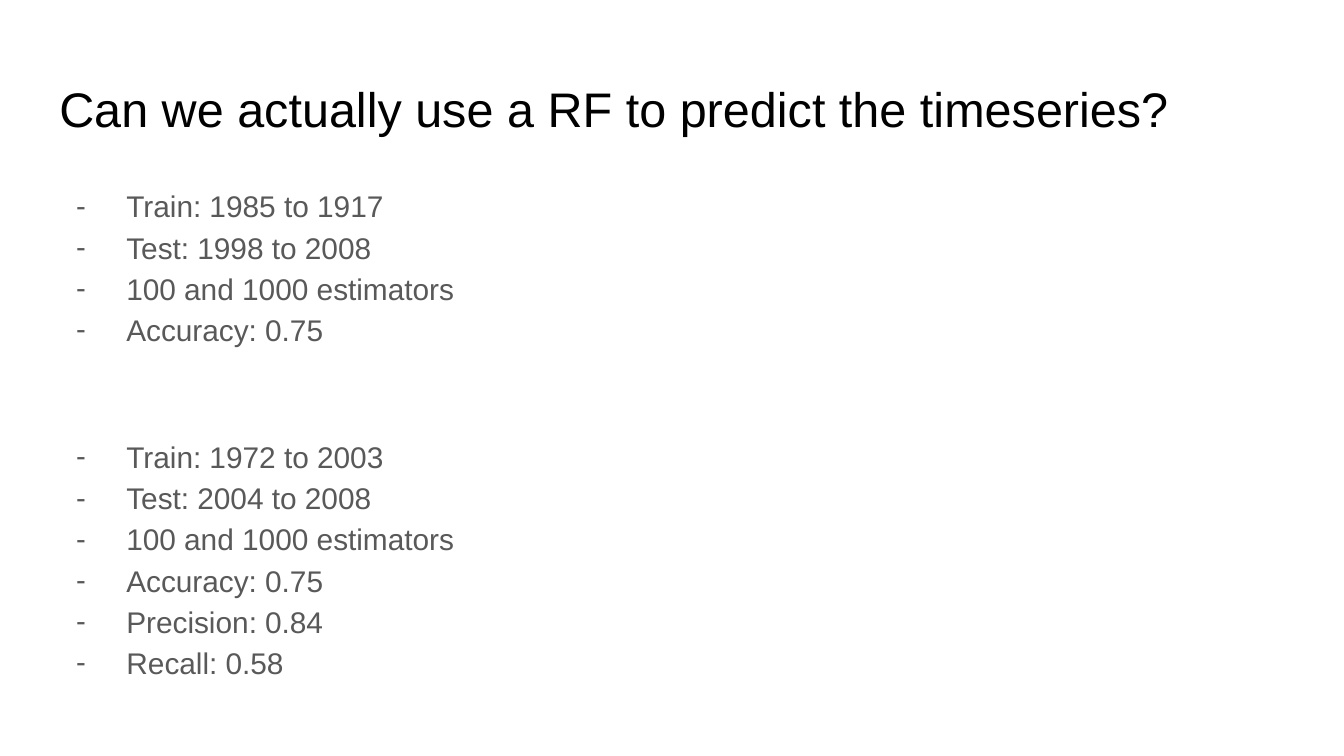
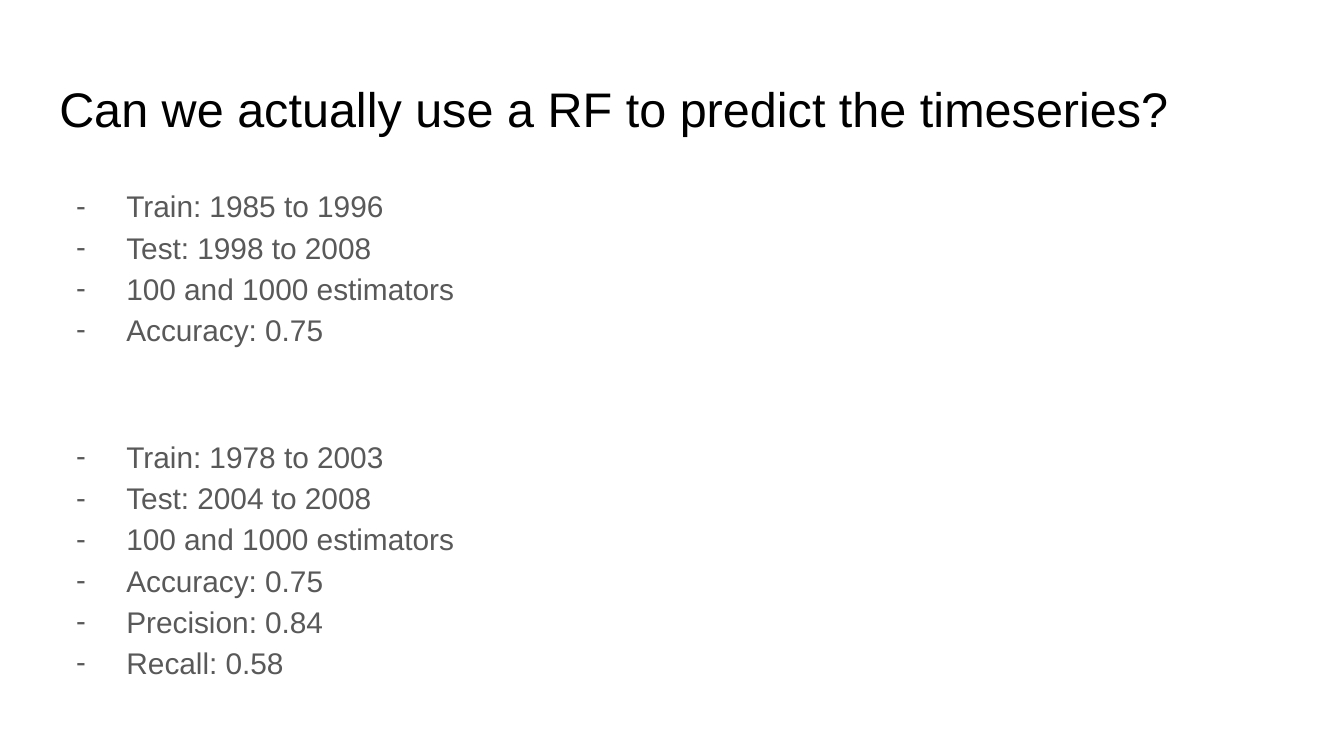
1917: 1917 -> 1996
1972: 1972 -> 1978
